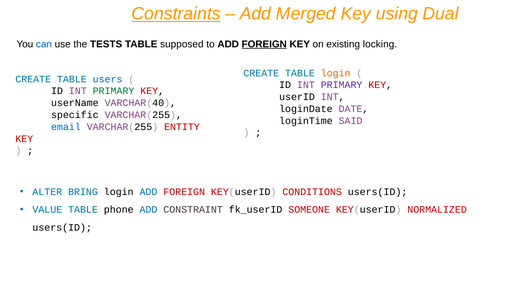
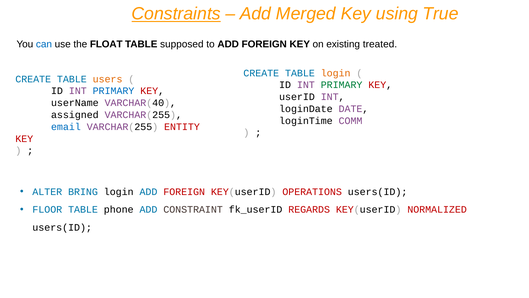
Dual: Dual -> True
TESTS: TESTS -> FLOAT
FOREIGN at (264, 44) underline: present -> none
locking: locking -> treated
users colour: blue -> orange
PRIMARY at (342, 85) colour: purple -> green
PRIMARY at (114, 91) colour: green -> blue
specific: specific -> assigned
SAID: SAID -> COMM
CONDITIONS: CONDITIONS -> OPERATIONS
VALUE: VALUE -> FLOOR
SOMEONE: SOMEONE -> REGARDS
